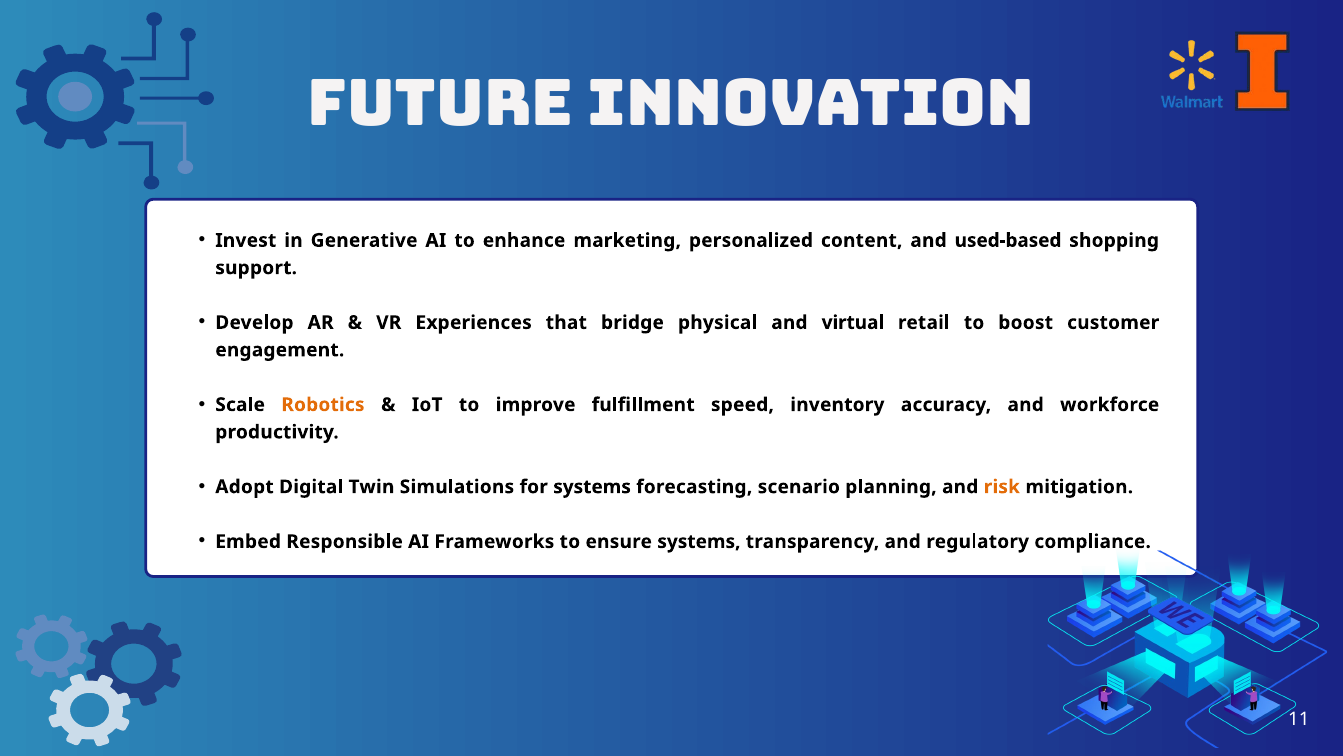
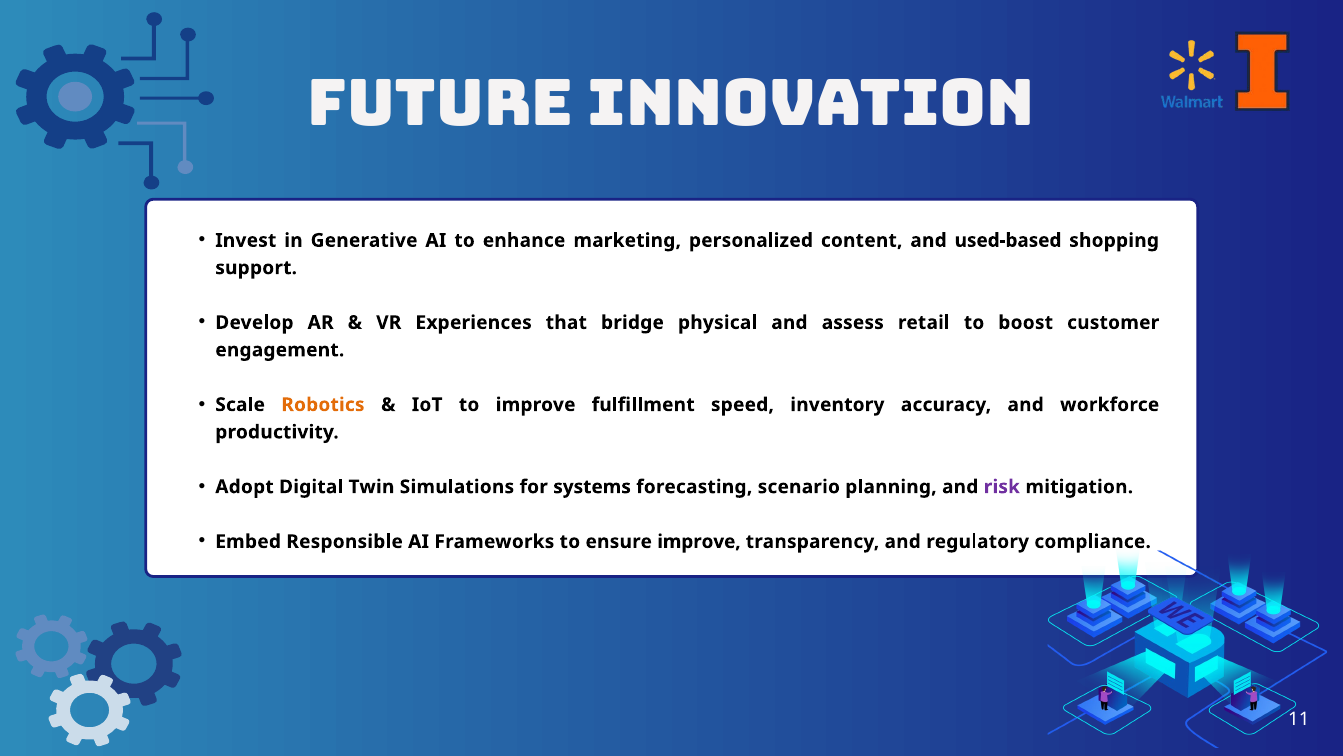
virtual: virtual -> assess
risk colour: orange -> purple
ensure systems: systems -> improve
